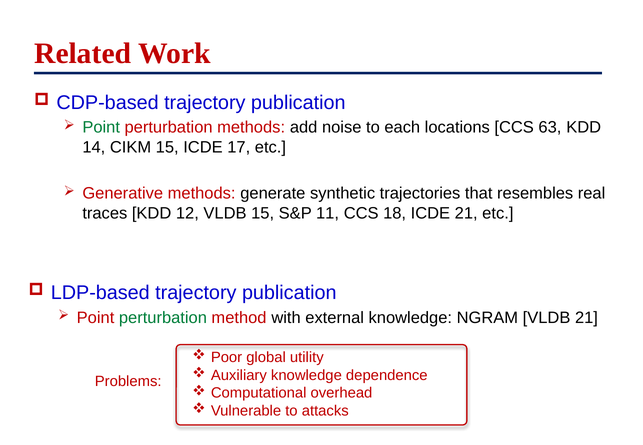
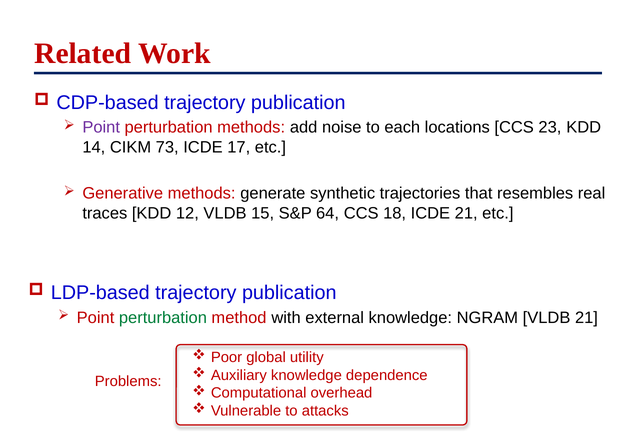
Point at (101, 127) colour: green -> purple
63: 63 -> 23
CIKM 15: 15 -> 73
11: 11 -> 64
